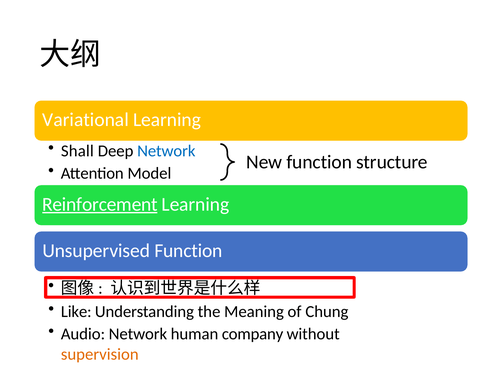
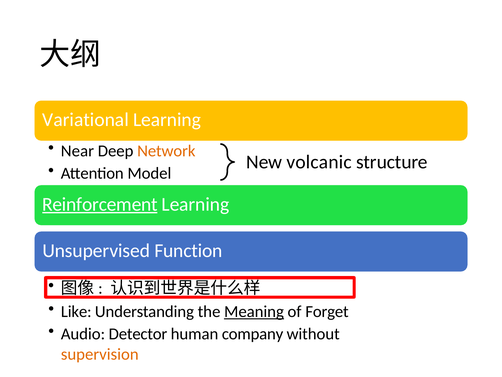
Shall: Shall -> Near
Network at (166, 151) colour: blue -> orange
New function: function -> volcanic
Meaning underline: none -> present
Chung: Chung -> Forget
Audio Network: Network -> Detector
